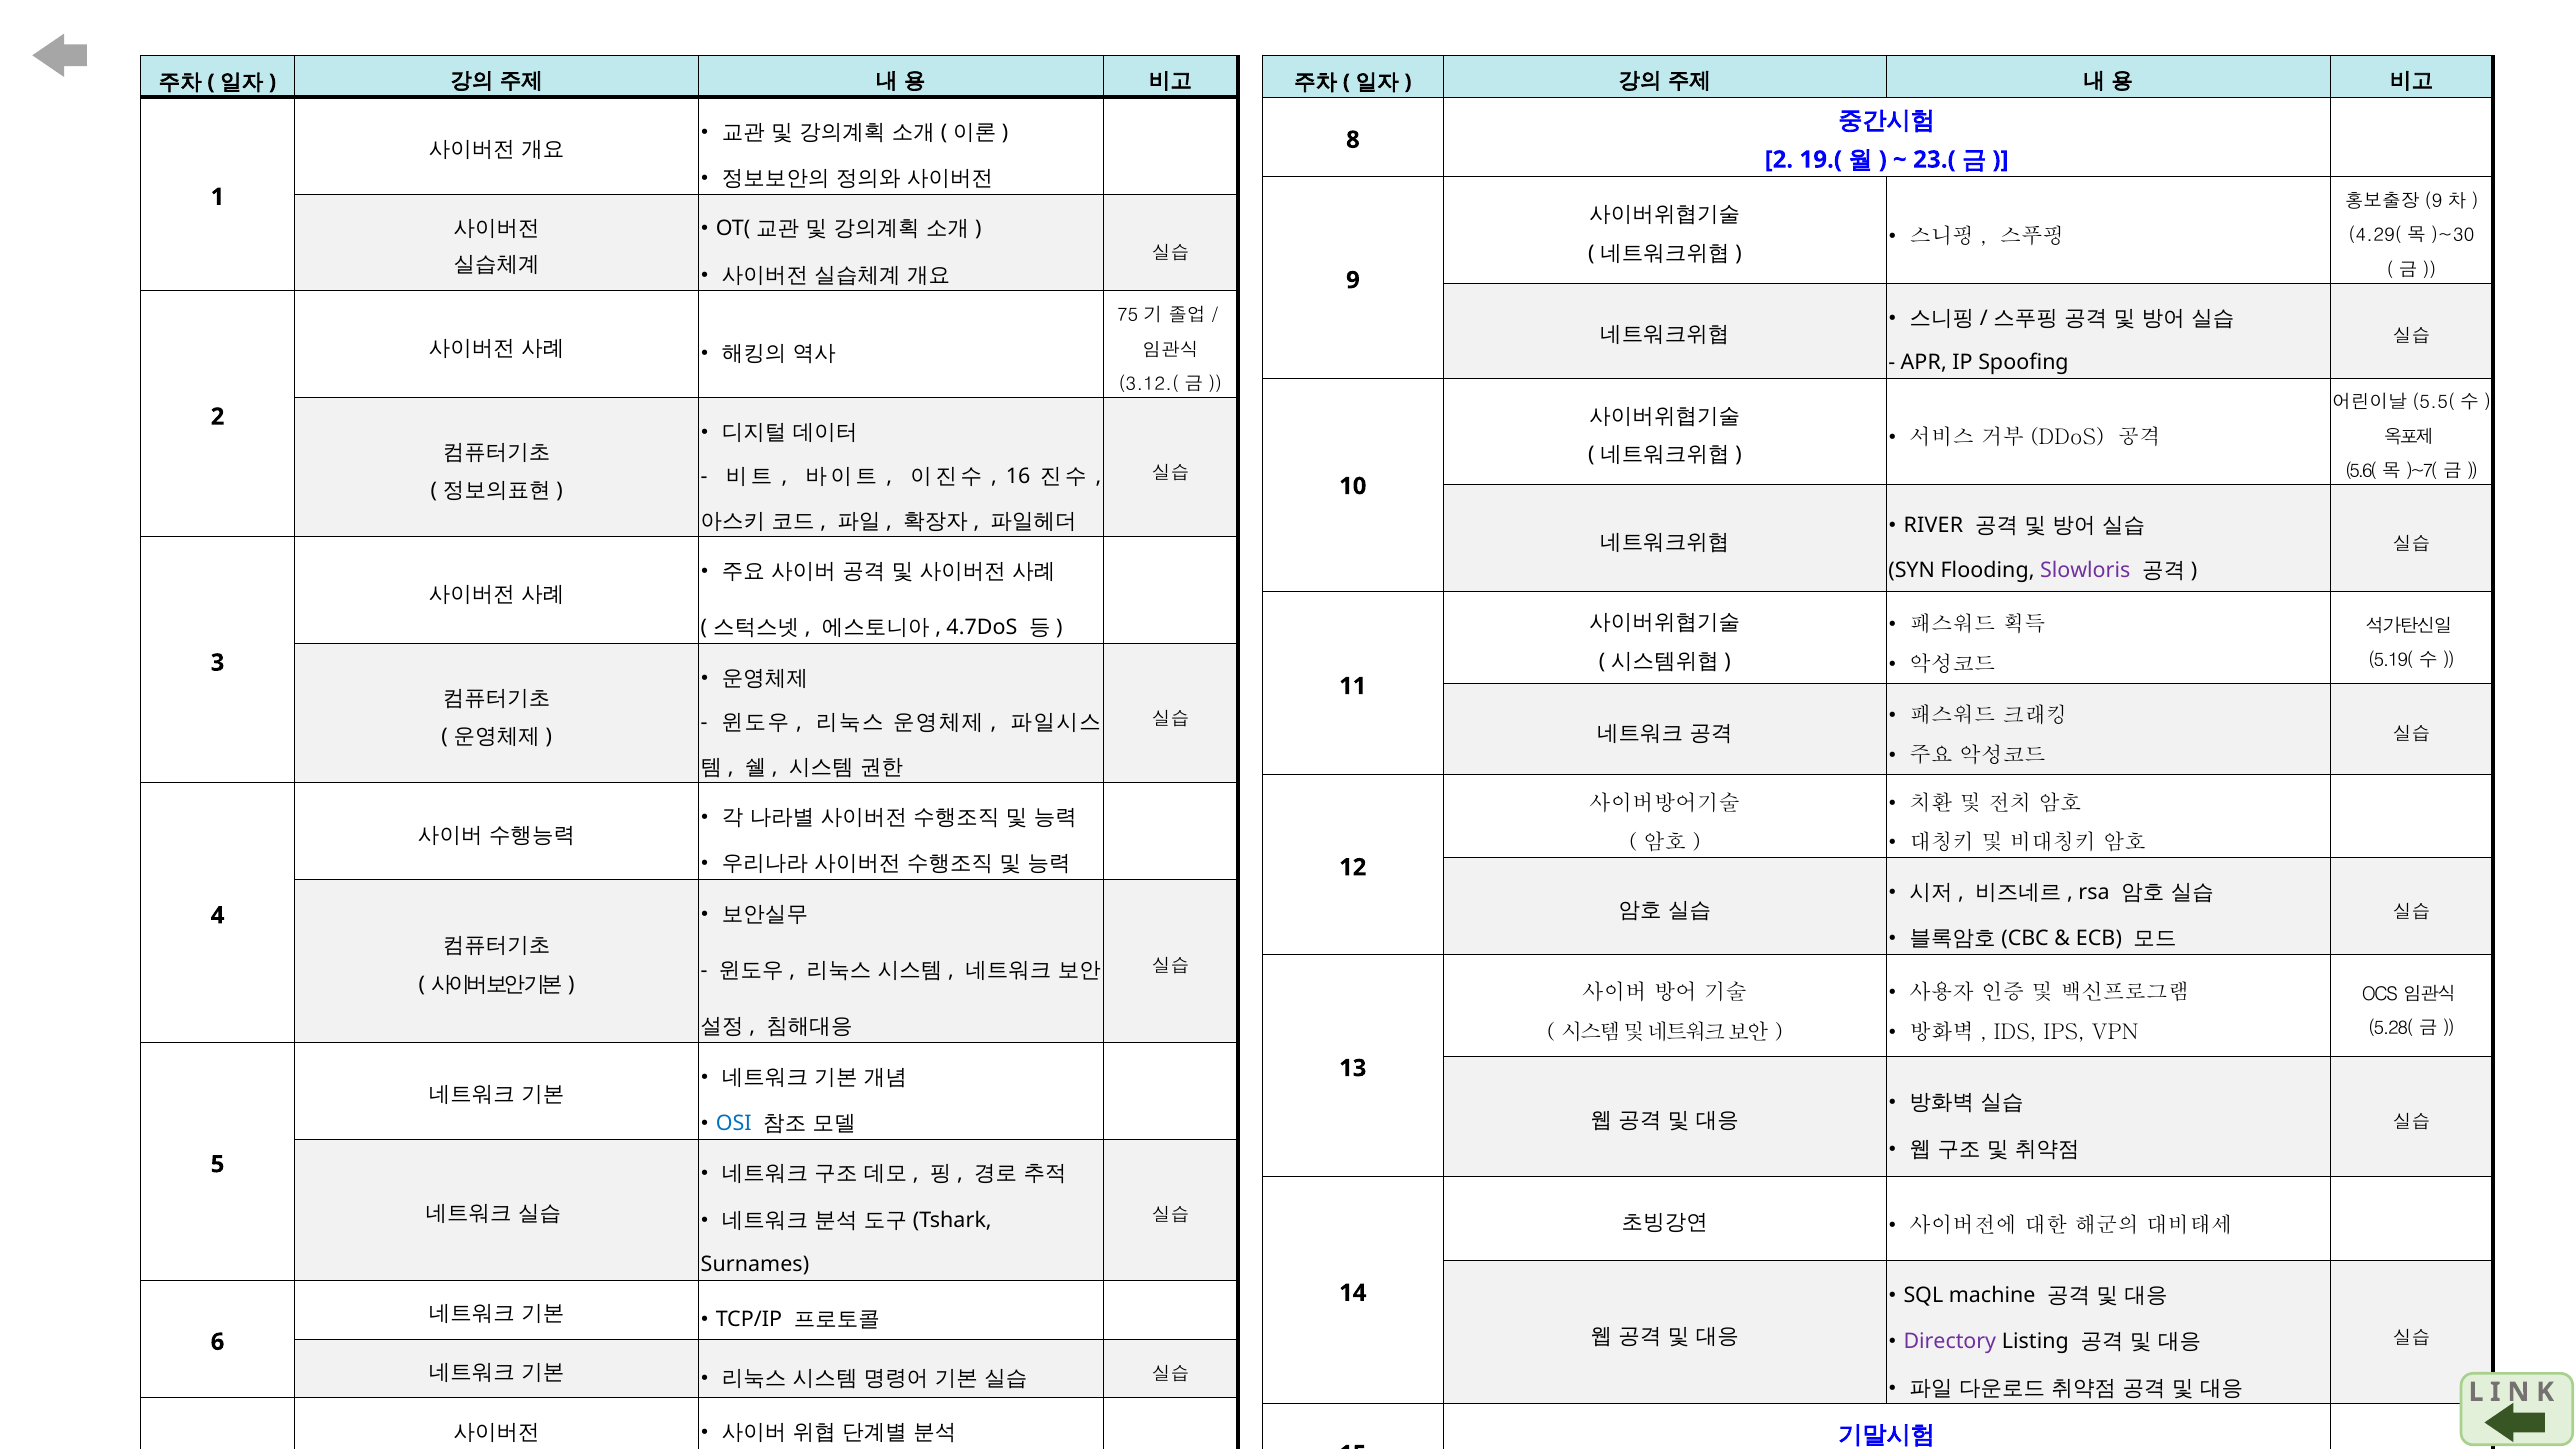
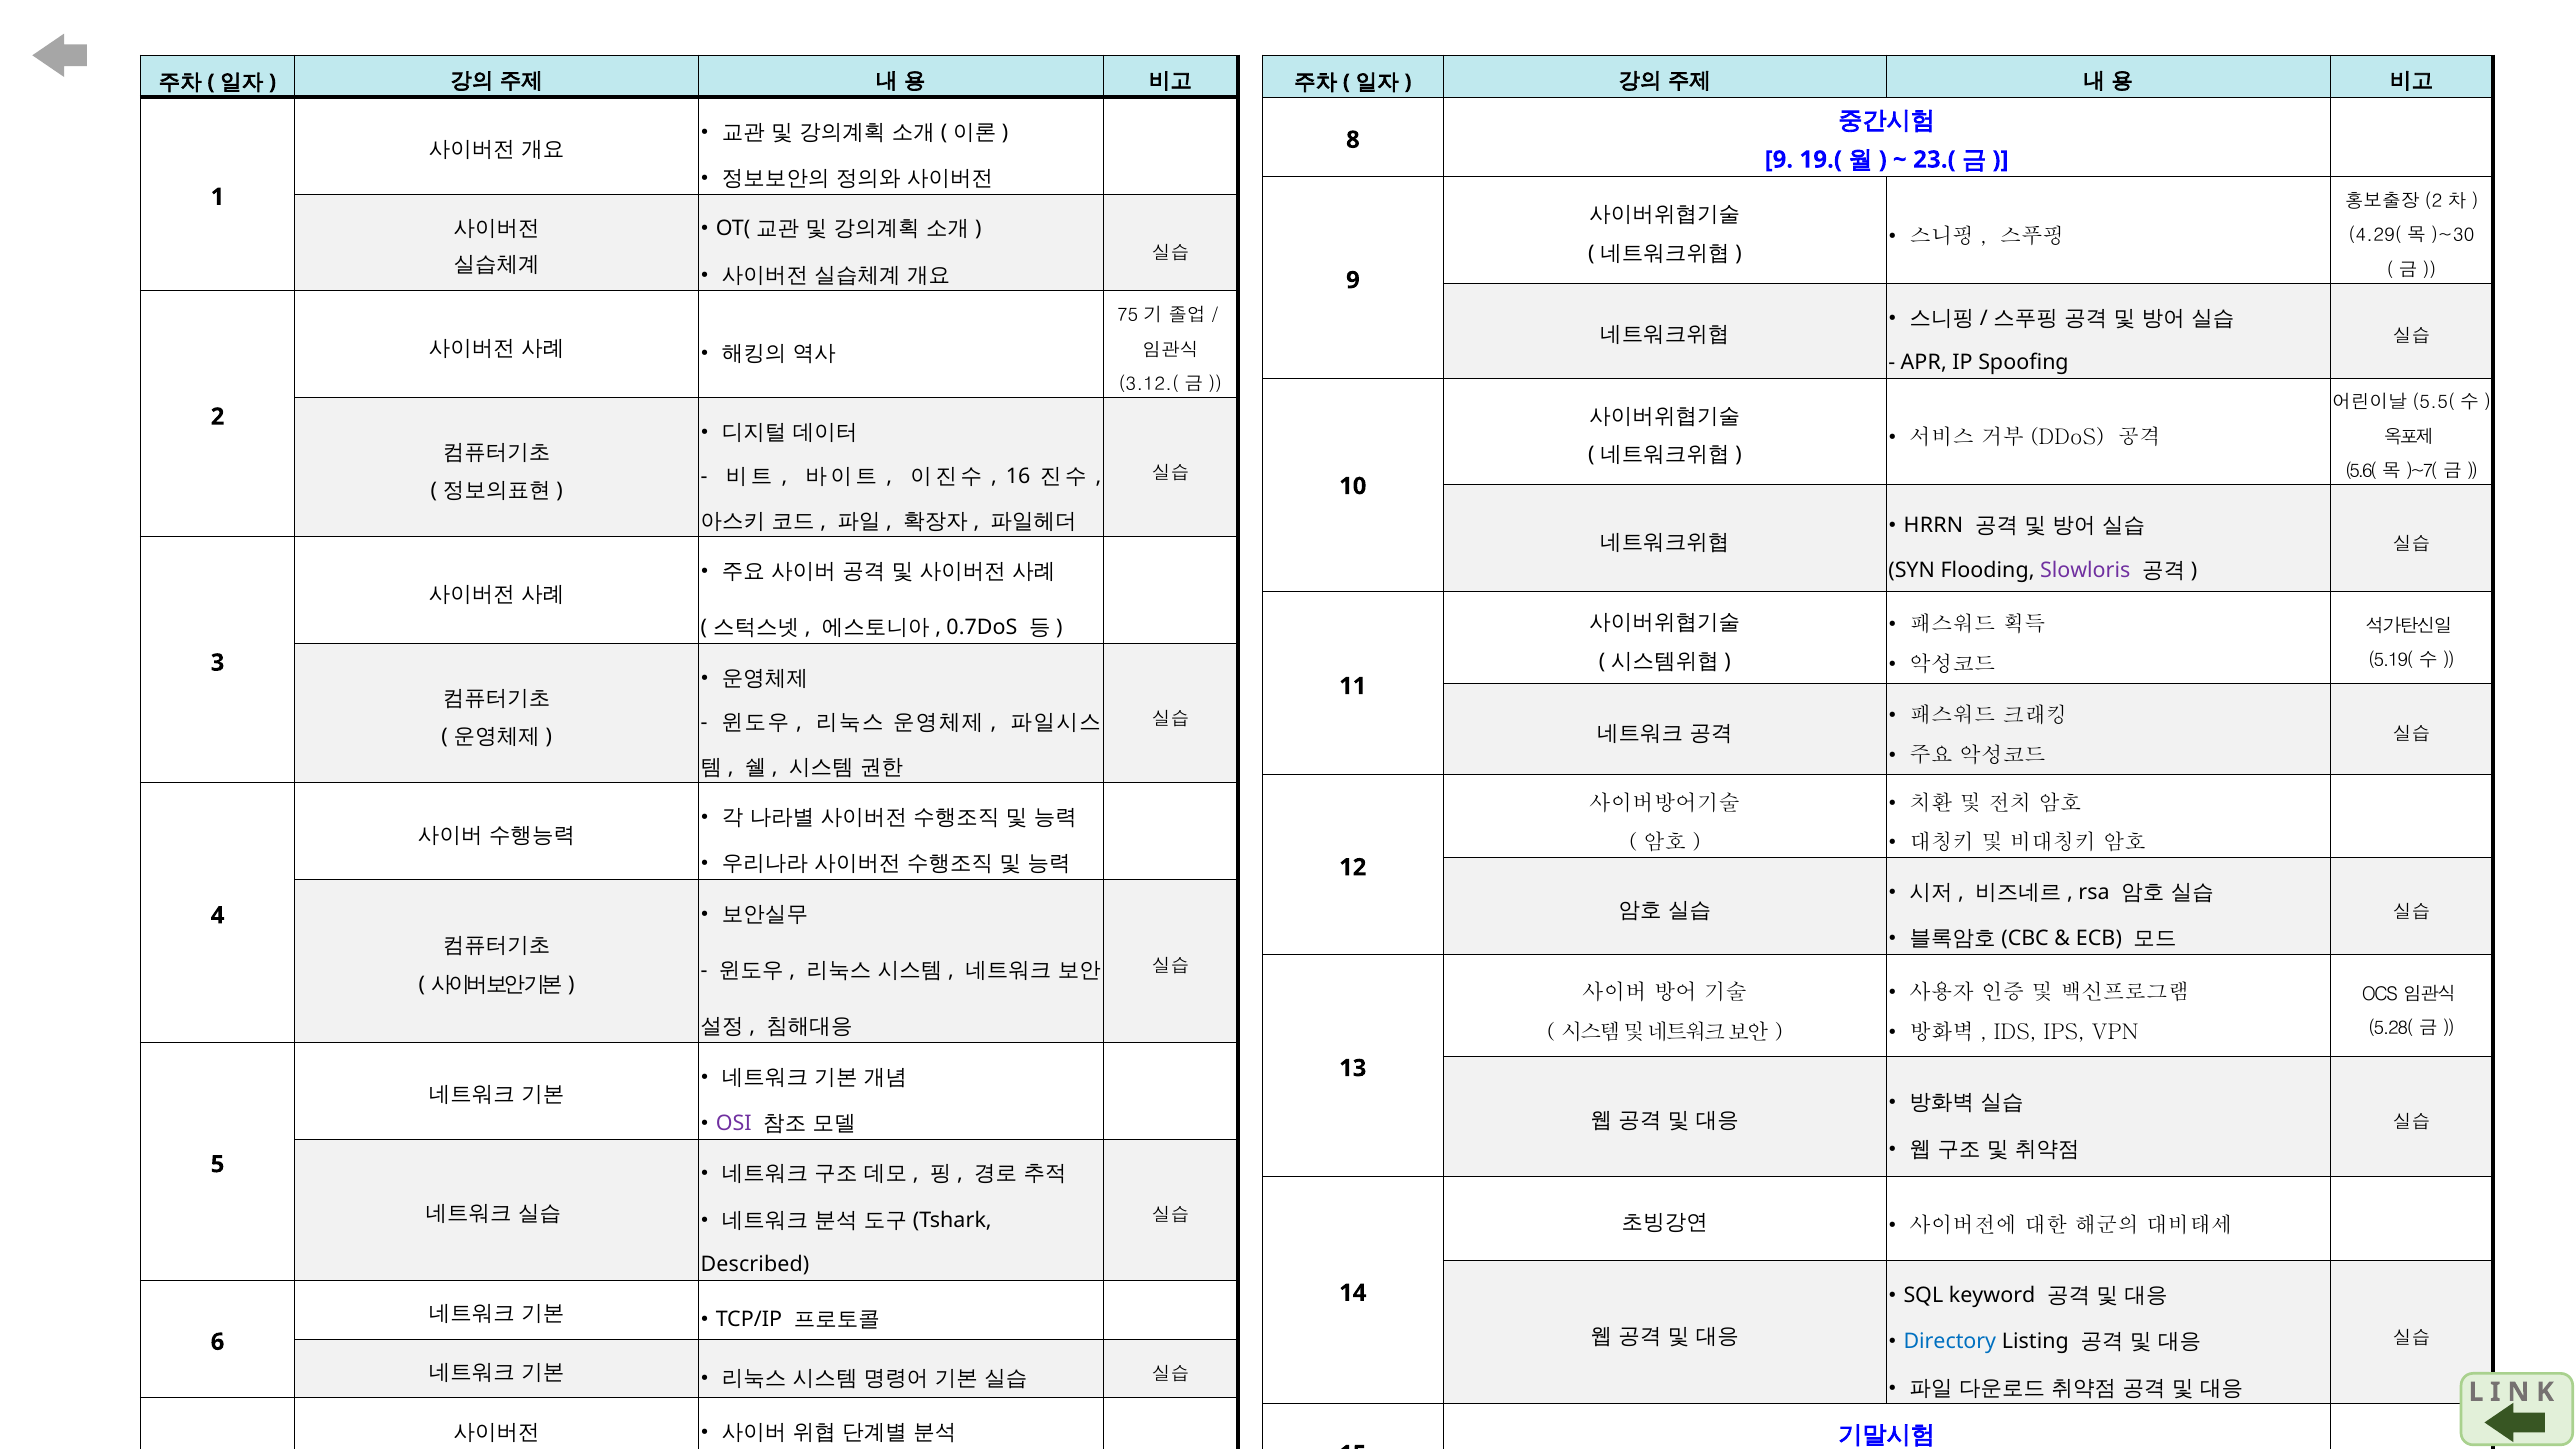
2 at (1779, 160): 2 -> 9
9 at (2434, 201): 9 -> 2
RIVER: RIVER -> HRRN
4.7DoS: 4.7DoS -> 0.7DoS
OSI colour: blue -> purple
Surnames: Surnames -> Described
machine: machine -> keyword
Directory colour: purple -> blue
